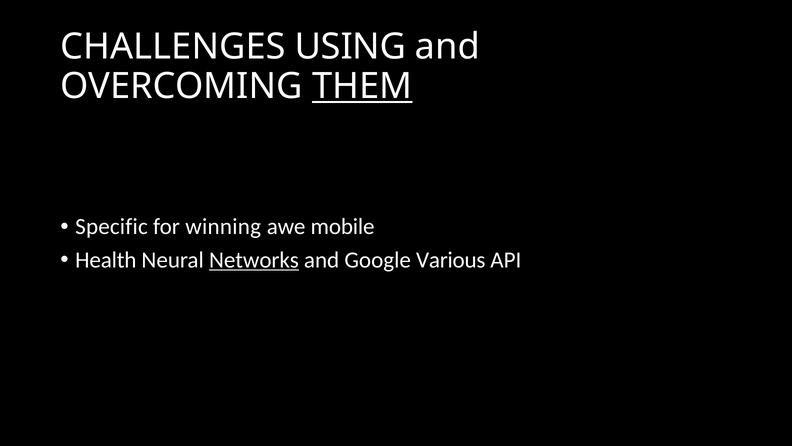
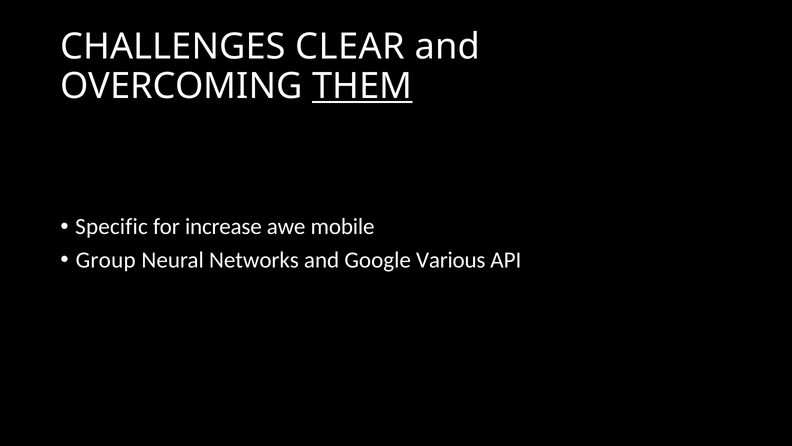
USING: USING -> CLEAR
winning: winning -> increase
Health: Health -> Group
Networks underline: present -> none
